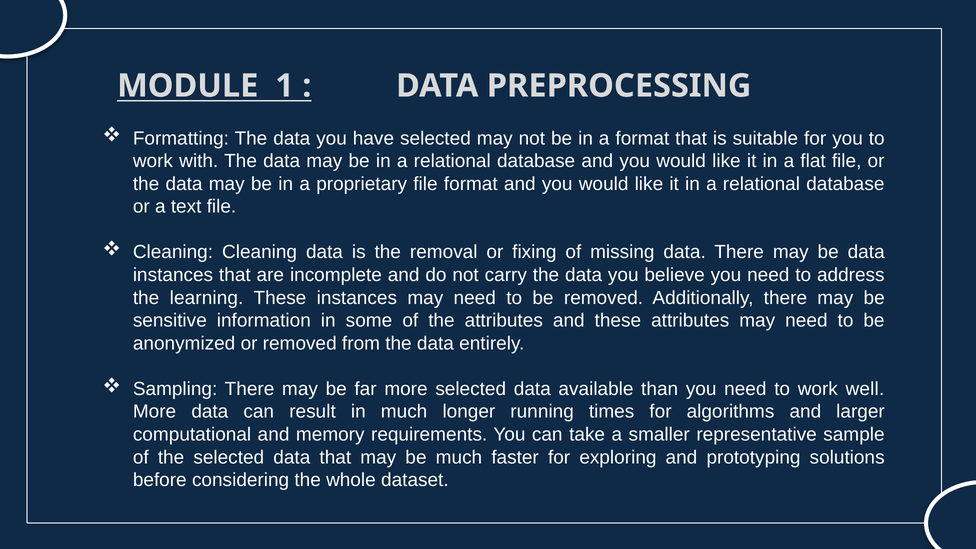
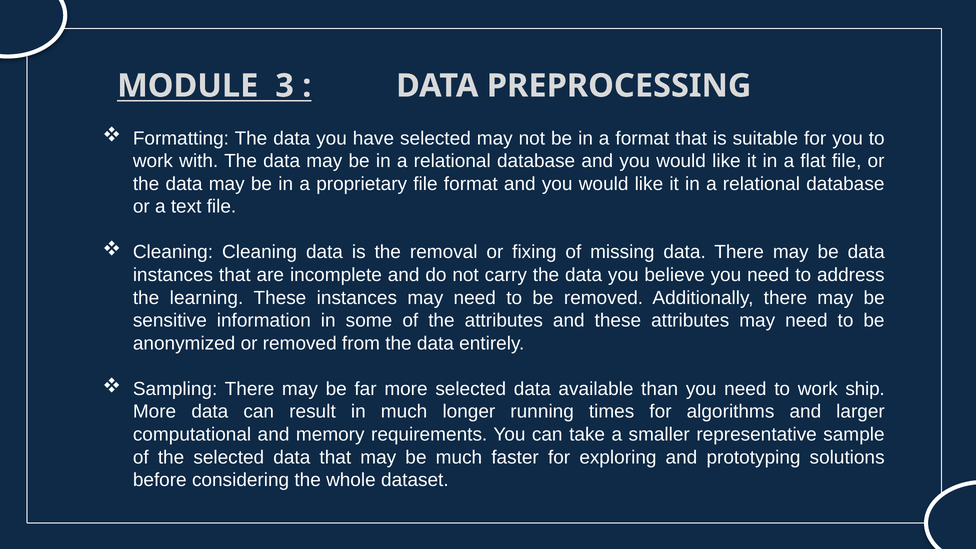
1: 1 -> 3
well: well -> ship
